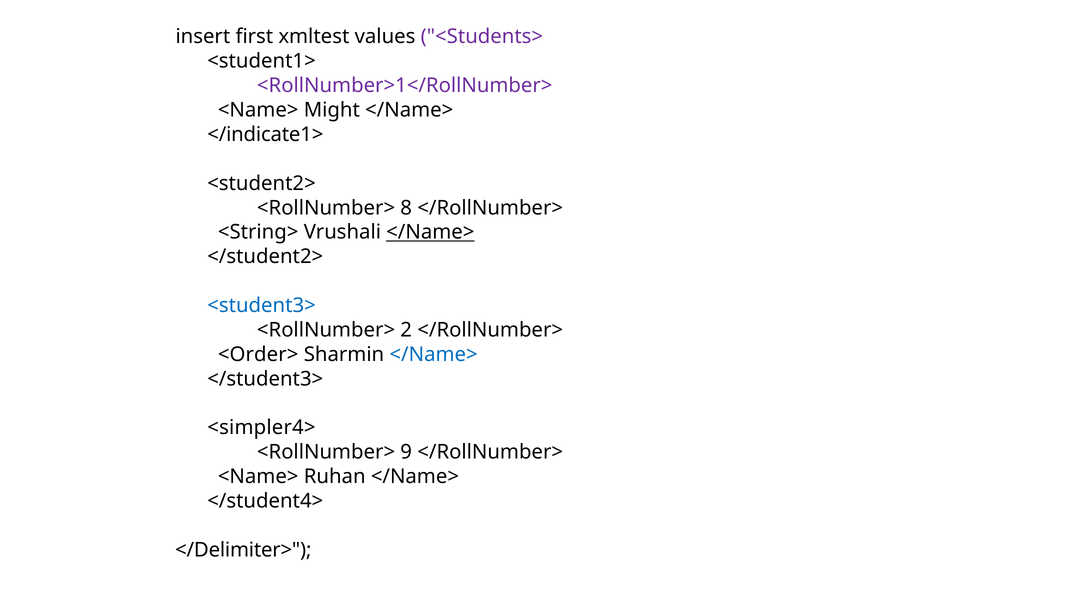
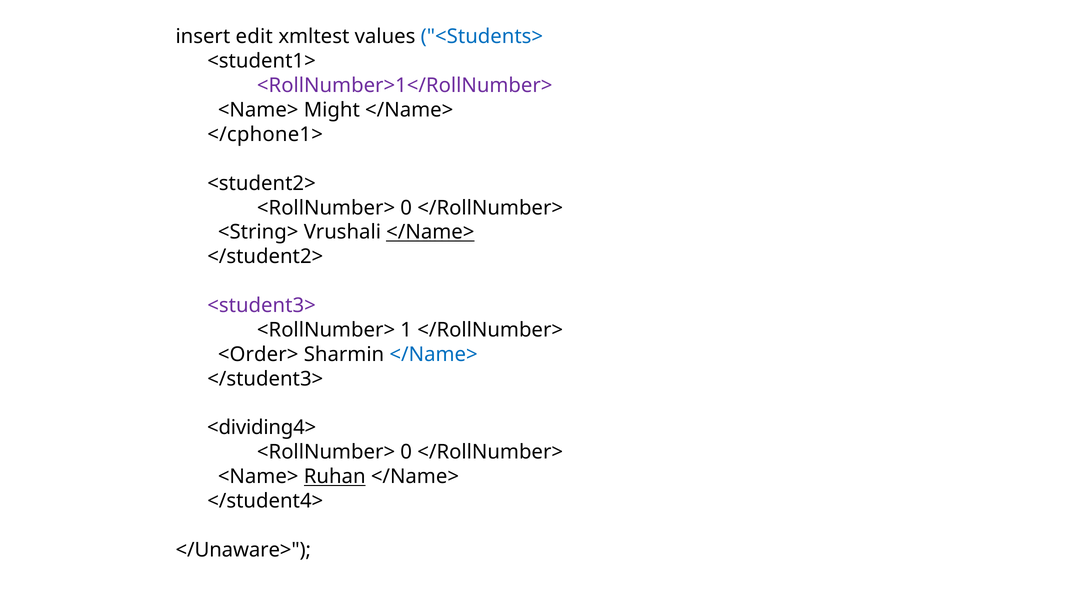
first: first -> edit
<Students> colour: purple -> blue
</indicate1>: </indicate1> -> </cphone1>
8 at (406, 208): 8 -> 0
<student3> colour: blue -> purple
2: 2 -> 1
<simpler4>: <simpler4> -> <dividing4>
9 at (406, 452): 9 -> 0
Ruhan underline: none -> present
</Delimiter>: </Delimiter> -> </Unaware>
